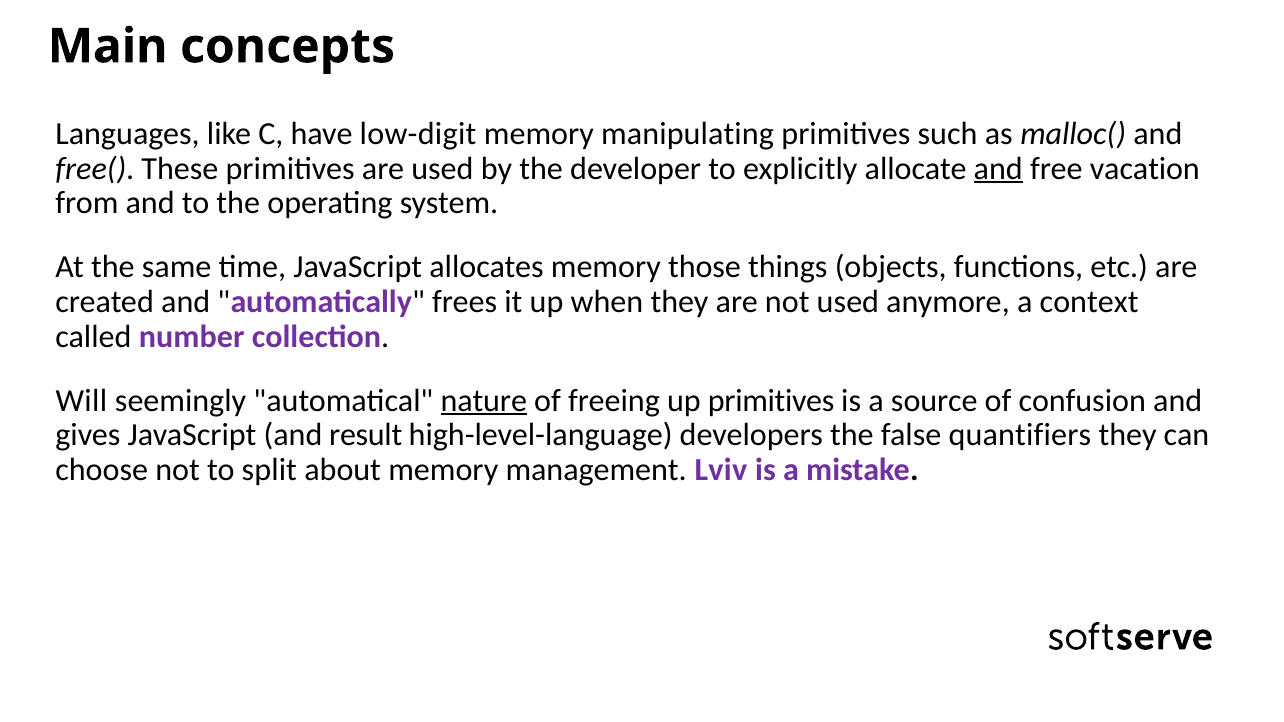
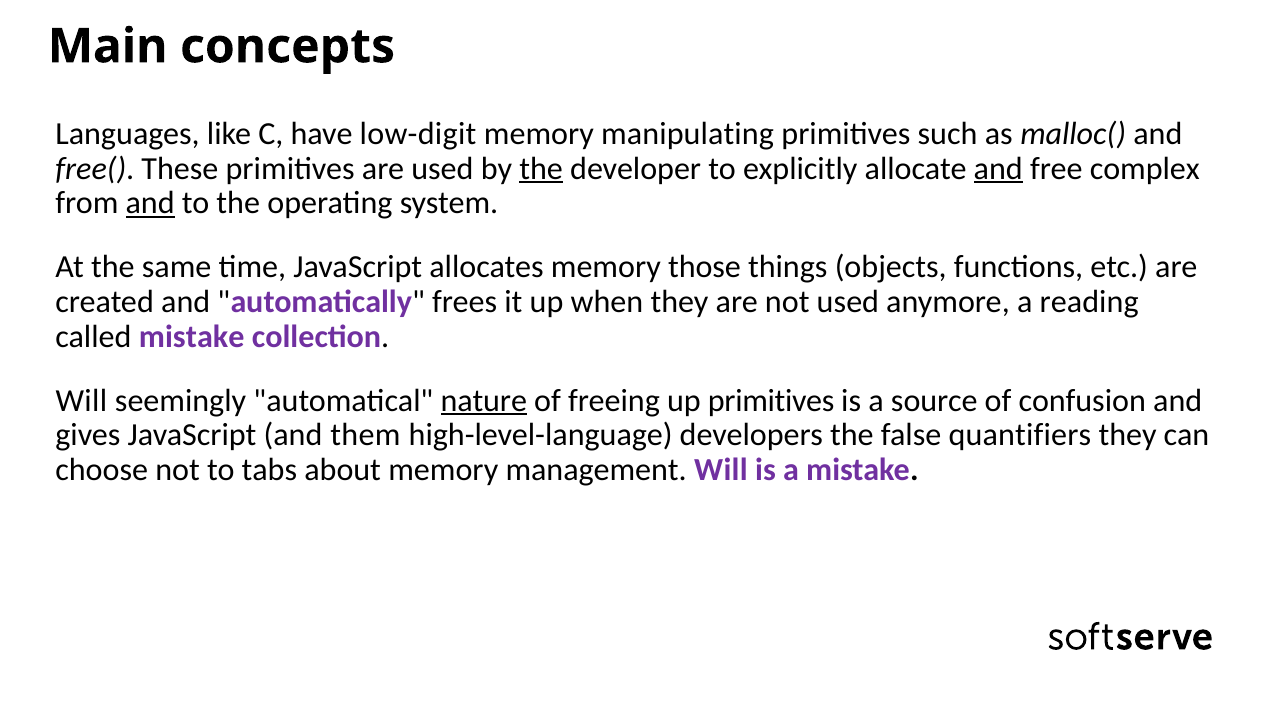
the at (541, 169) underline: none -> present
vacation: vacation -> complex
and at (150, 203) underline: none -> present
context: context -> reading
called number: number -> mistake
result: result -> them
split: split -> tabs
management Lviv: Lviv -> Will
